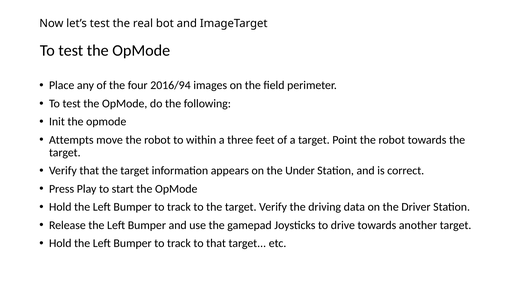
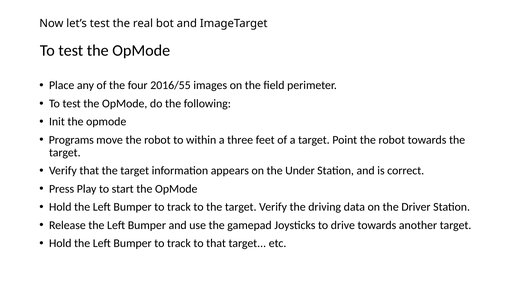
2016/94: 2016/94 -> 2016/55
Attempts: Attempts -> Programs
